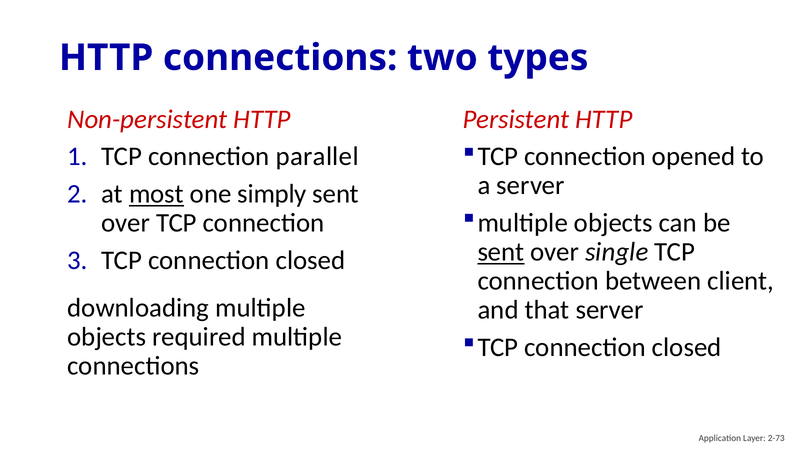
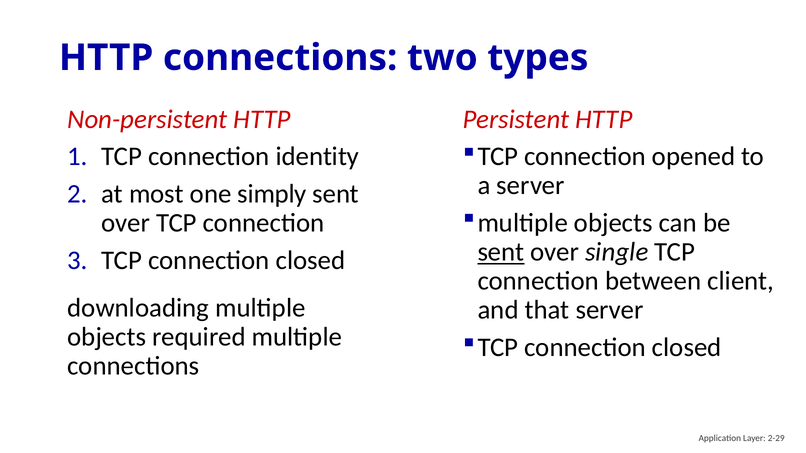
parallel: parallel -> identity
most underline: present -> none
2-73: 2-73 -> 2-29
